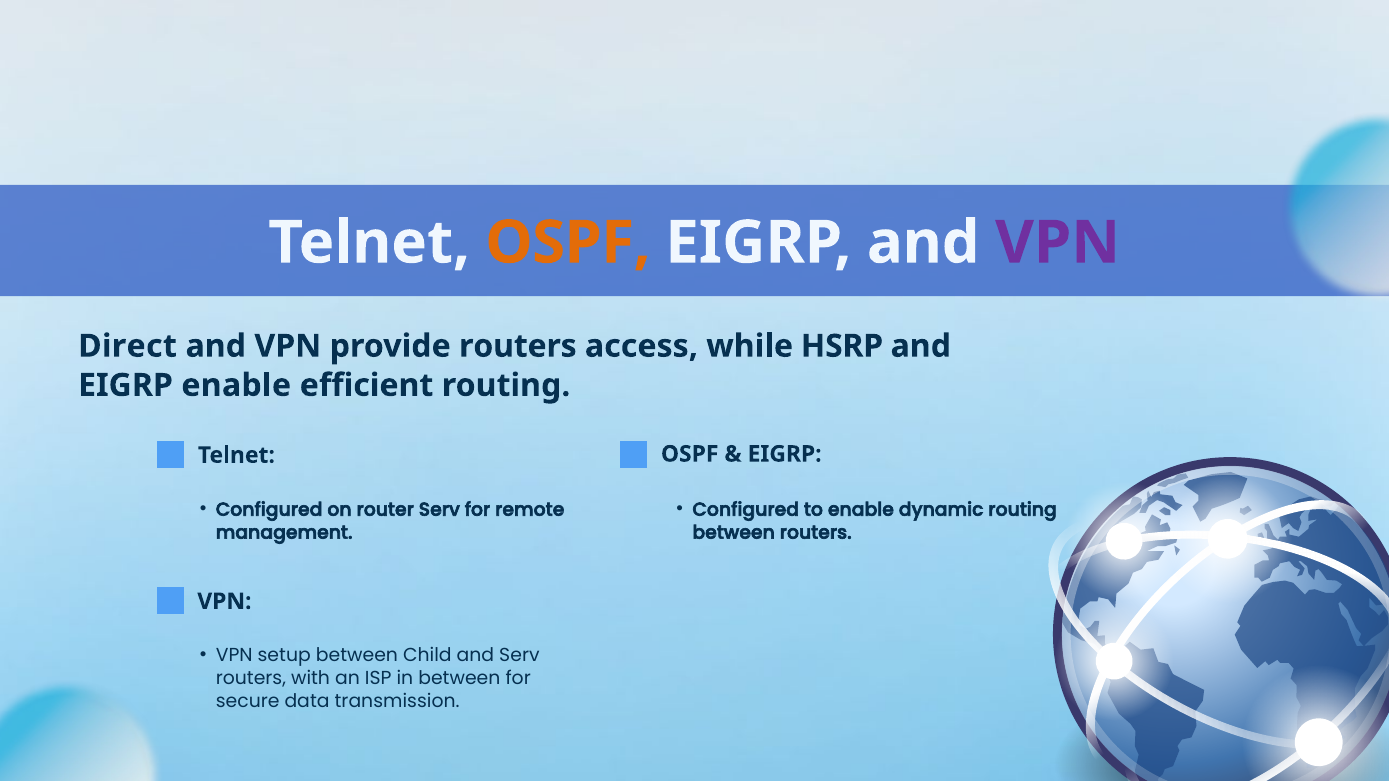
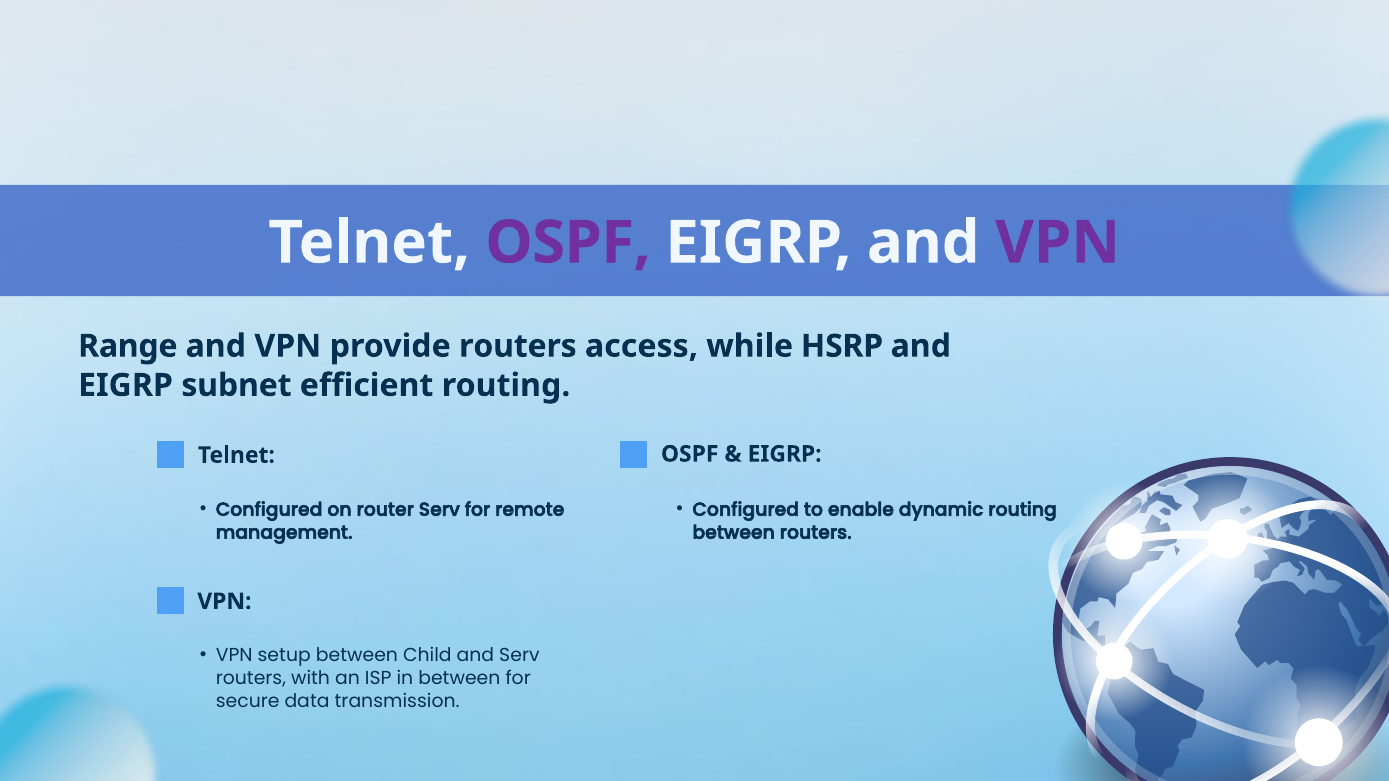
OSPF at (568, 243) colour: orange -> purple
Direct: Direct -> Range
EIGRP enable: enable -> subnet
